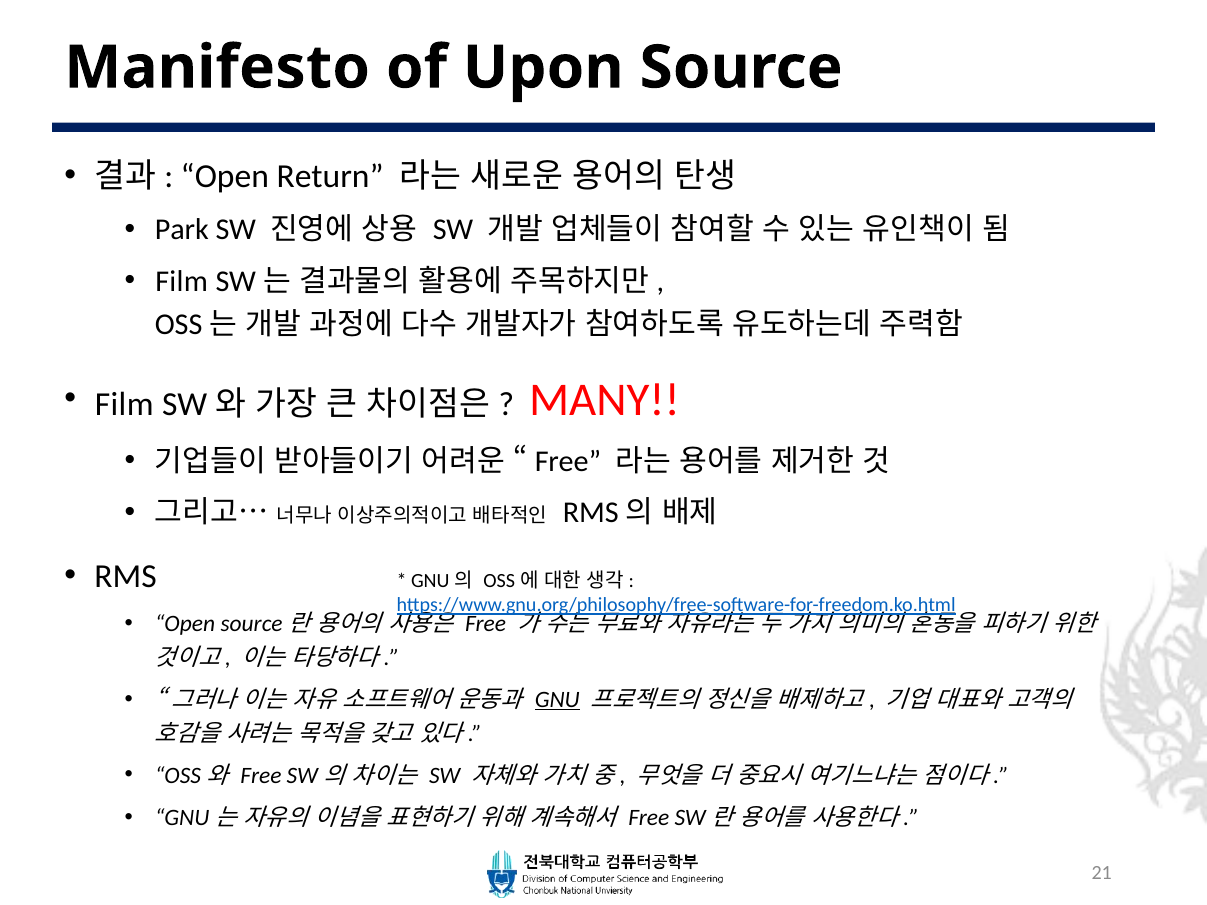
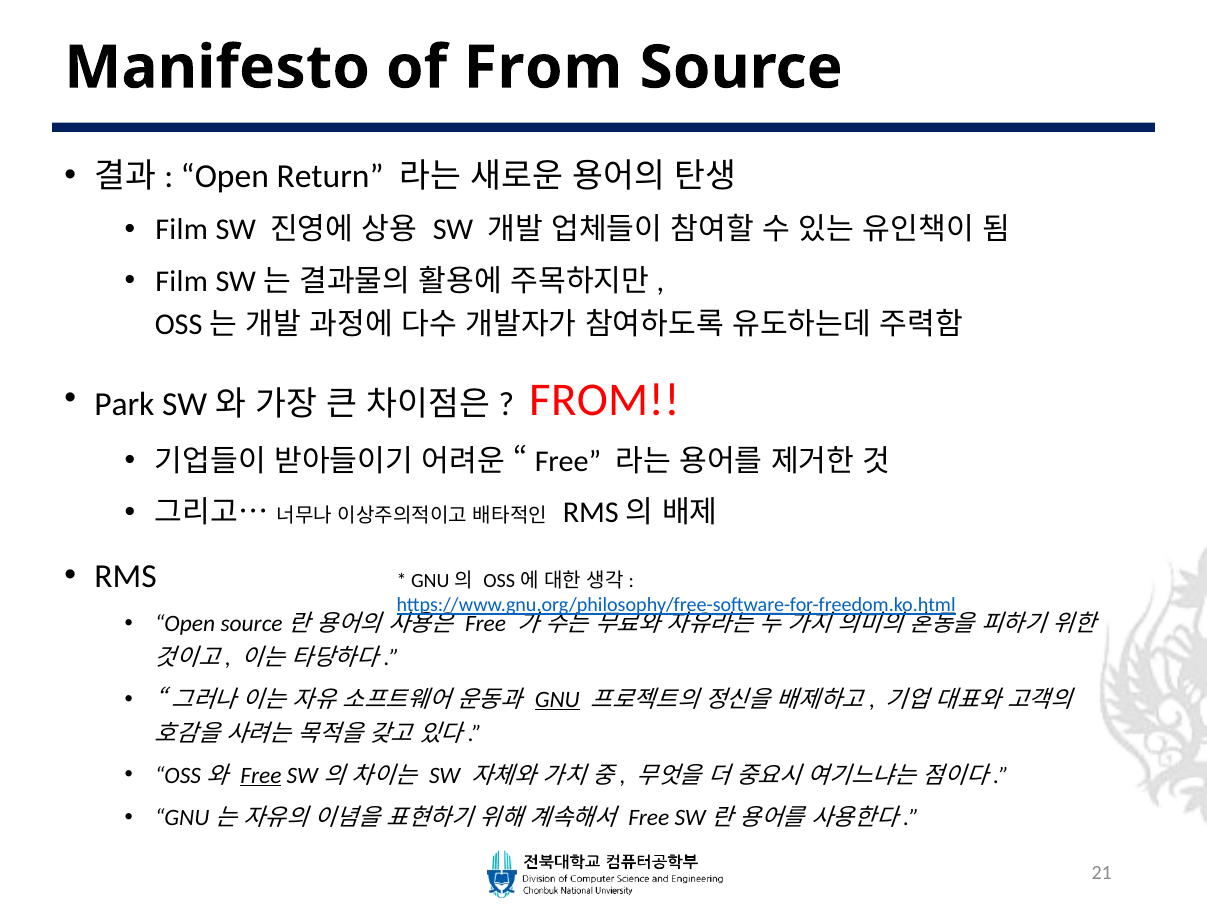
of Upon: Upon -> From
Park at (182, 230): Park -> Film
Film at (124, 405): Film -> Park
MANY at (605, 401): MANY -> FROM
Free at (261, 776) underline: none -> present
